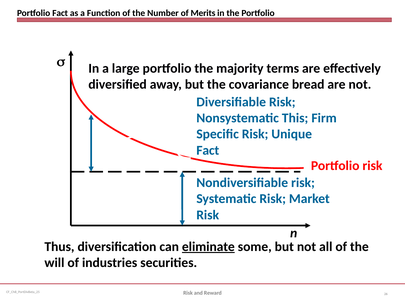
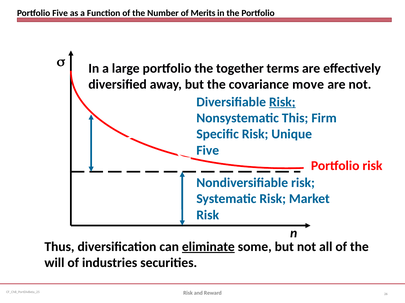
Portfolio Fact: Fact -> Five
majority: majority -> together
bread: bread -> move
Risk at (282, 102) underline: none -> present
Fact at (208, 151): Fact -> Five
